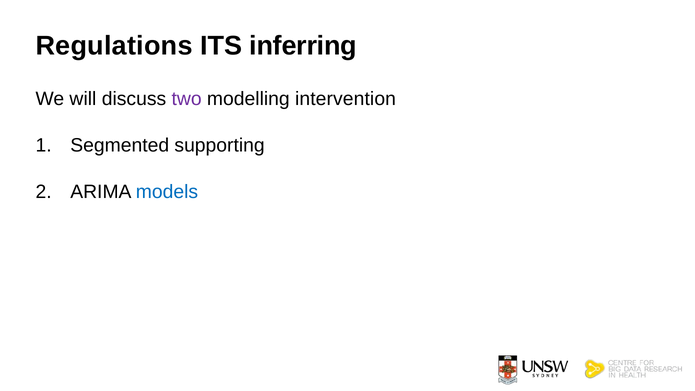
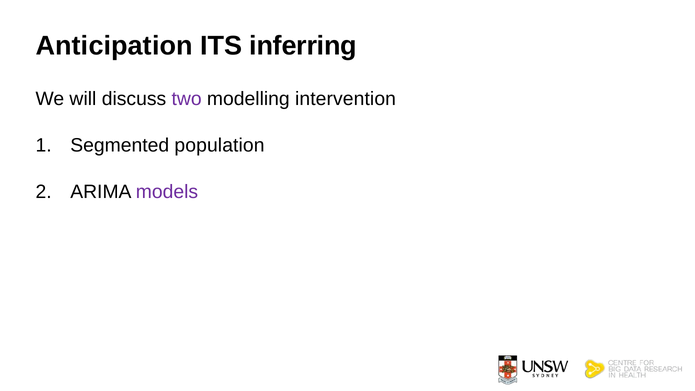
Regulations: Regulations -> Anticipation
supporting: supporting -> population
models colour: blue -> purple
